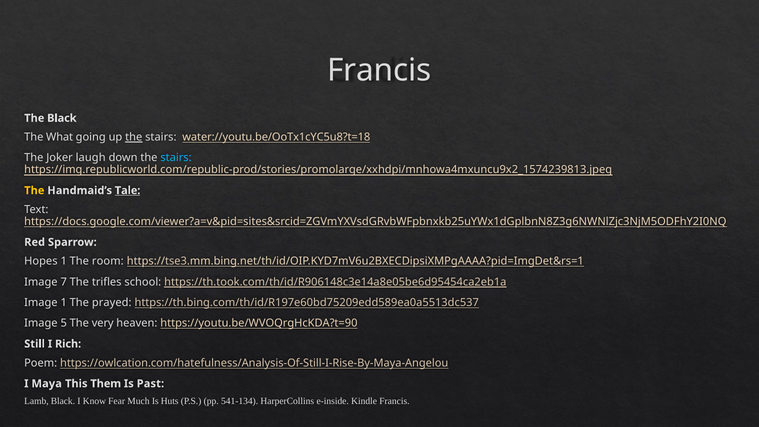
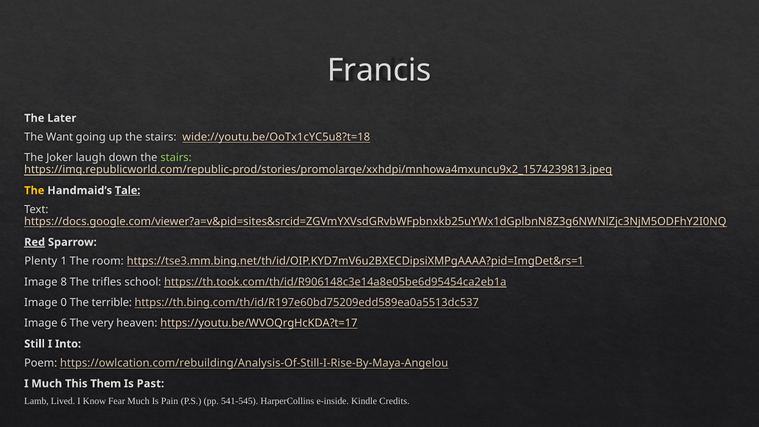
The Black: Black -> Later
What: What -> Want
the at (134, 137) underline: present -> none
water://youtu.be/OoTx1cYC5u8?t=18: water://youtu.be/OoTx1cYC5u8?t=18 -> wide://youtu.be/OoTx1cYC5u8?t=18
stairs at (176, 158) colour: light blue -> light green
Red underline: none -> present
Hopes: Hopes -> Plenty
7: 7 -> 8
Image 1: 1 -> 0
prayed: prayed -> terrible
5: 5 -> 6
https://youtu.be/WVOQrgHcKDA?t=90: https://youtu.be/WVOQrgHcKDA?t=90 -> https://youtu.be/WVOQrgHcKDA?t=17
Rich: Rich -> Into
https://owlcation.com/hatefulness/Analysis-Of-Still-I-Rise-By-Maya-Angelou: https://owlcation.com/hatefulness/Analysis-Of-Still-I-Rise-By-Maya-Angelou -> https://owlcation.com/rebuilding/Analysis-Of-Still-I-Rise-By-Maya-Angelou
I Maya: Maya -> Much
Lamb Black: Black -> Lived
Huts: Huts -> Pain
541-134: 541-134 -> 541-545
Kindle Francis: Francis -> Credits
